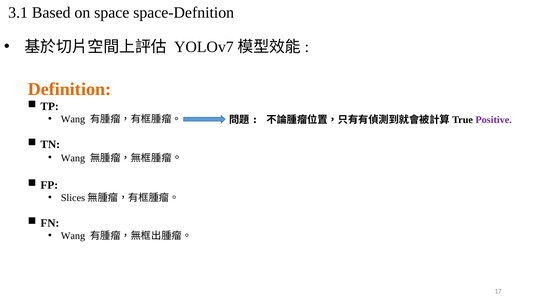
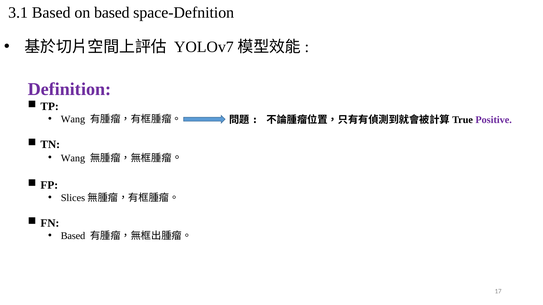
on space: space -> based
Definition colour: orange -> purple
Wang at (73, 236): Wang -> Based
